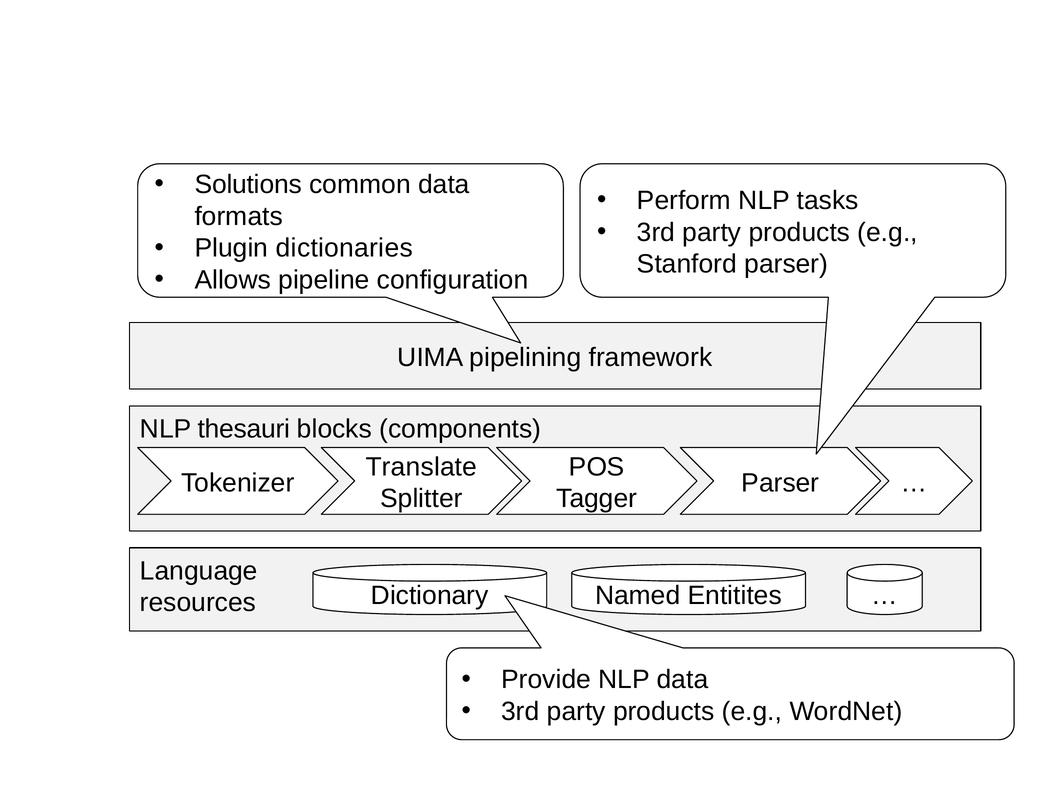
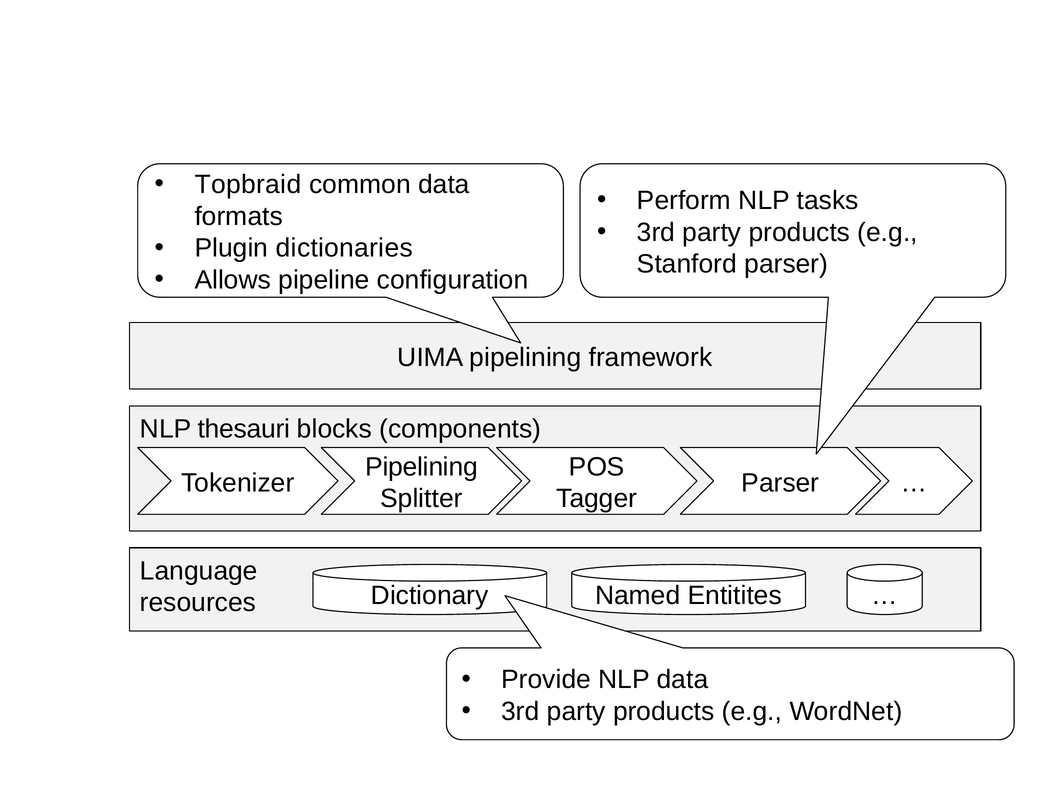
Solutions: Solutions -> Topbraid
Translate at (421, 467): Translate -> Pipelining
